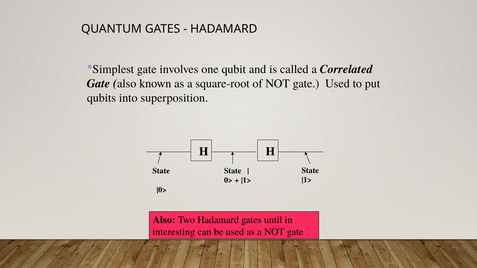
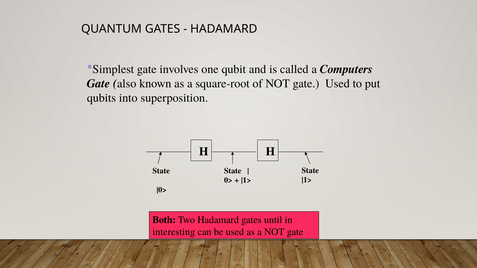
Correlated: Correlated -> Computers
Also at (164, 220): Also -> Both
